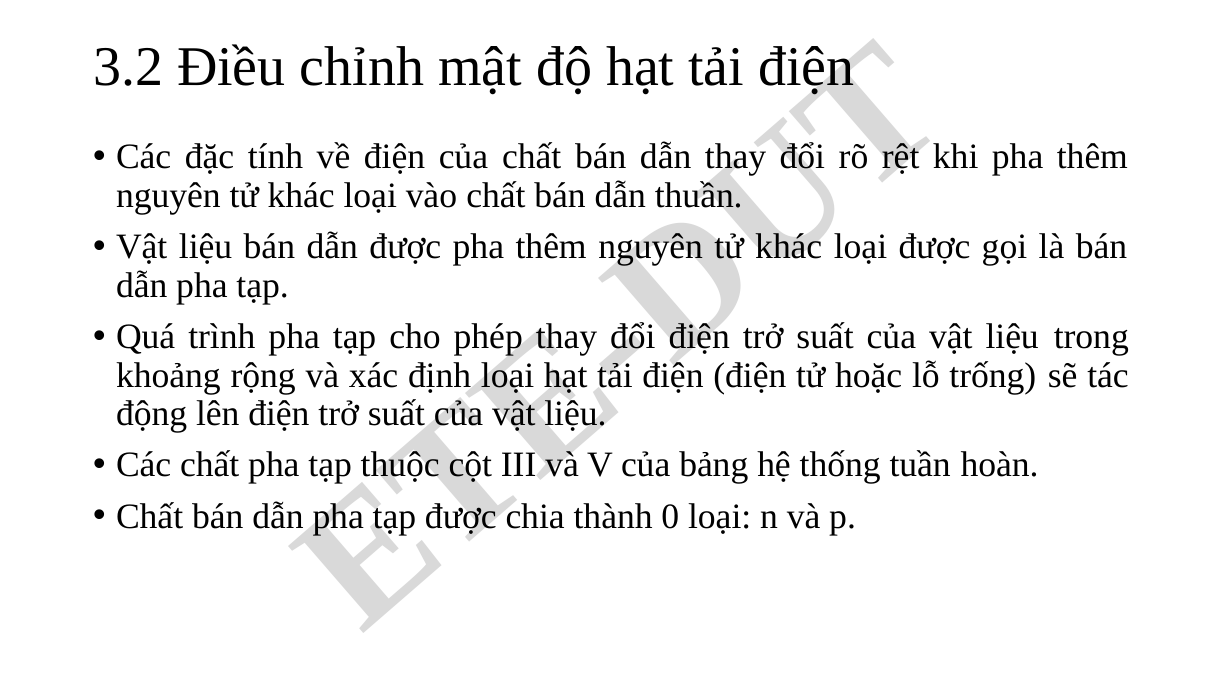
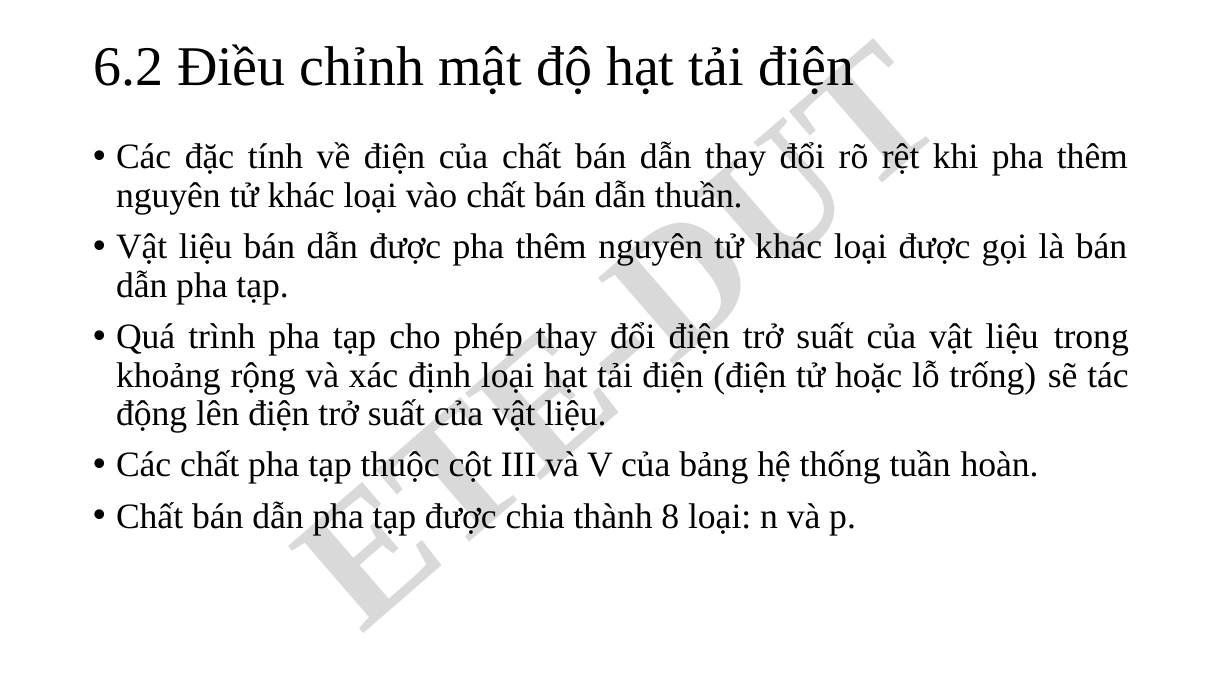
3.2: 3.2 -> 6.2
0: 0 -> 8
